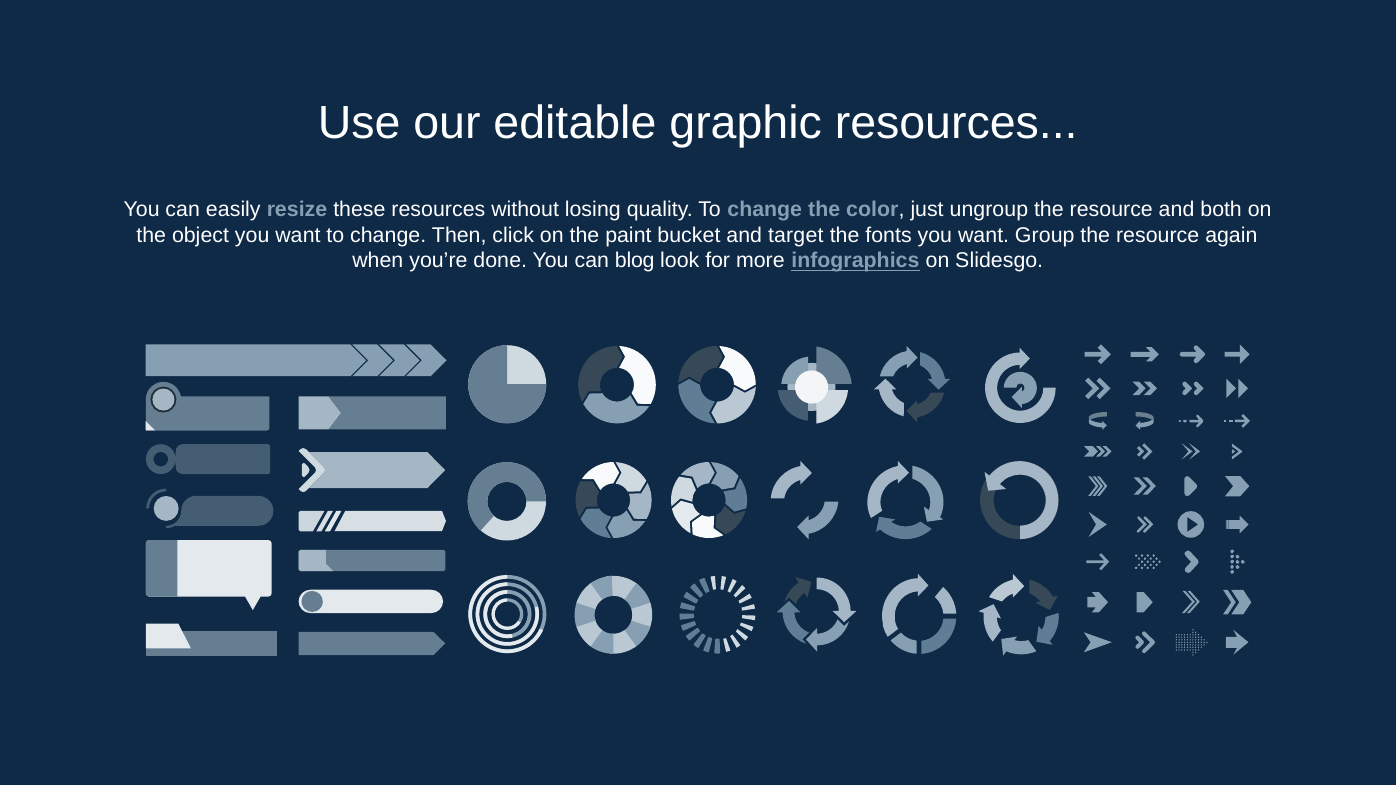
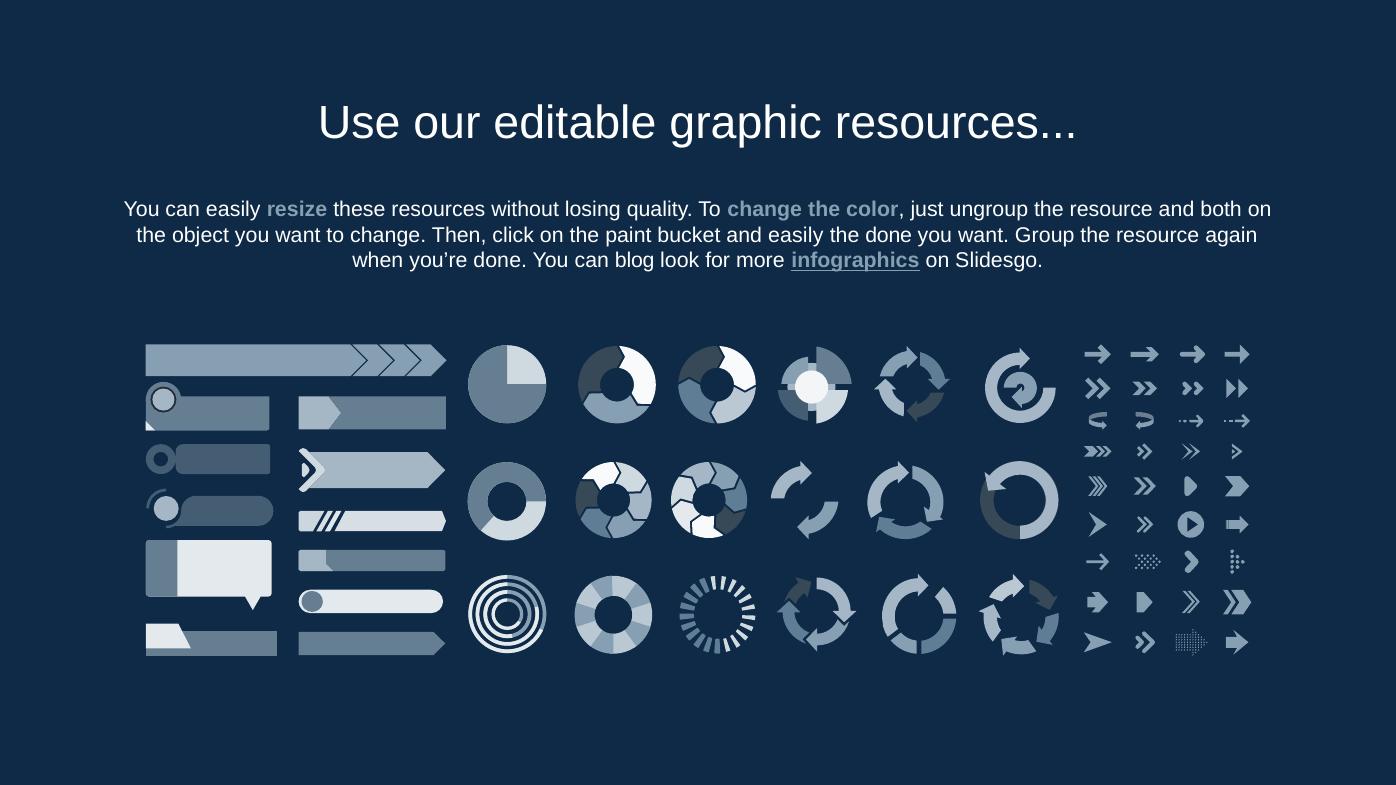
and target: target -> easily
the fonts: fonts -> done
